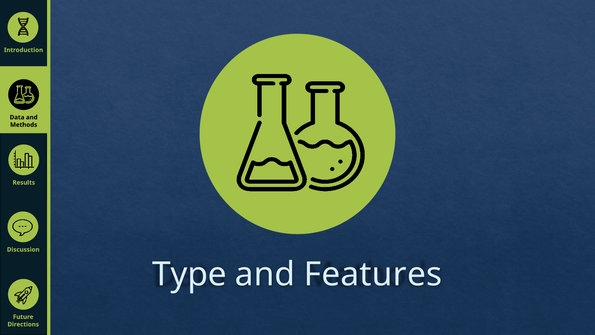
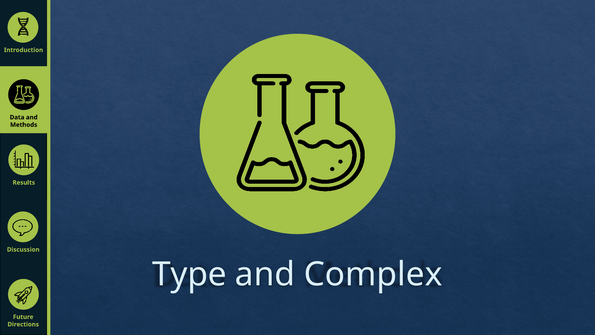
Features: Features -> Complex
